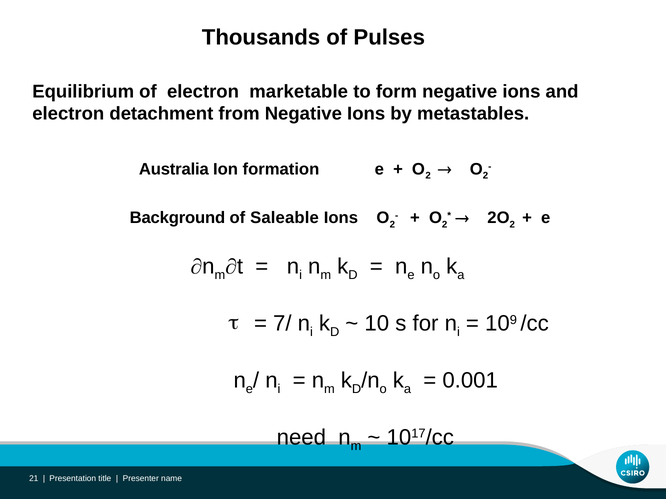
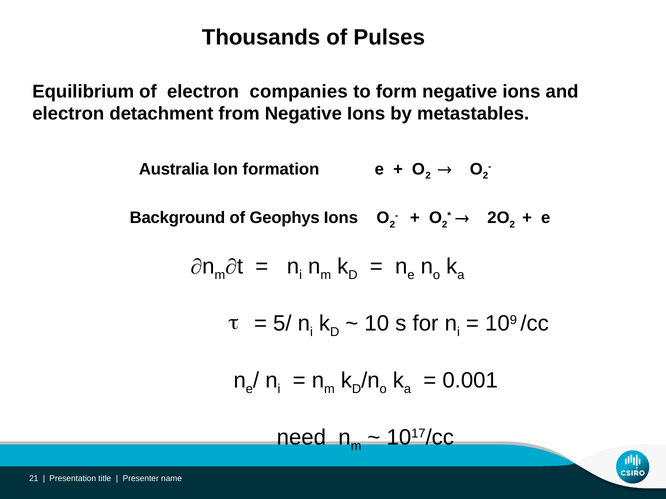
marketable: marketable -> companies
Saleable: Saleable -> Geophys
7/: 7/ -> 5/
